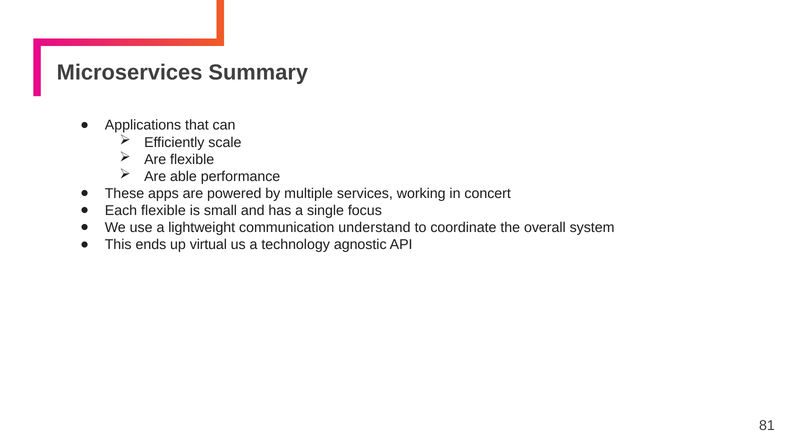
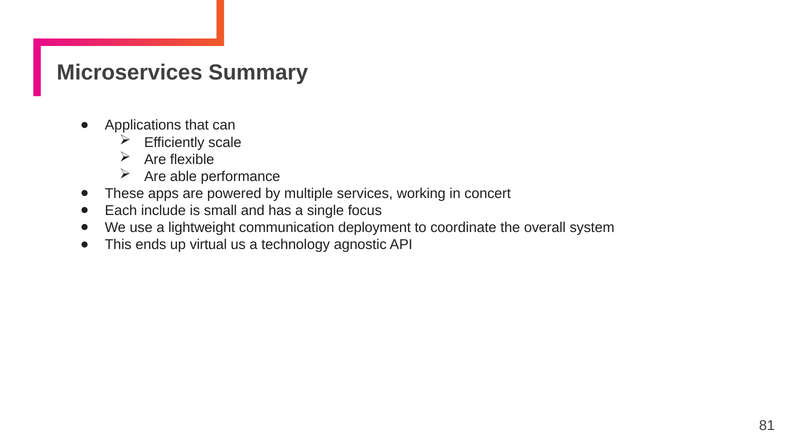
Each flexible: flexible -> include
understand: understand -> deployment
